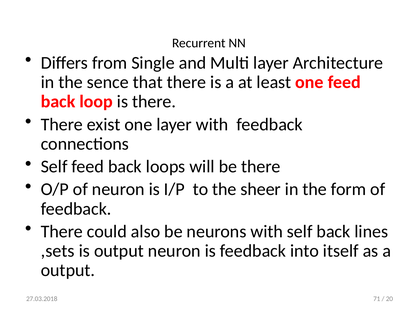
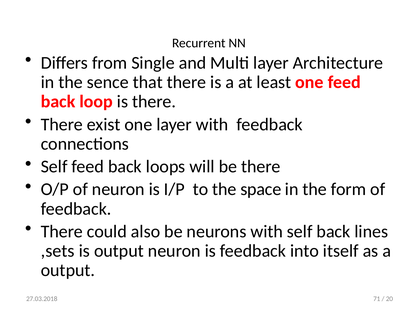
sheer: sheer -> space
